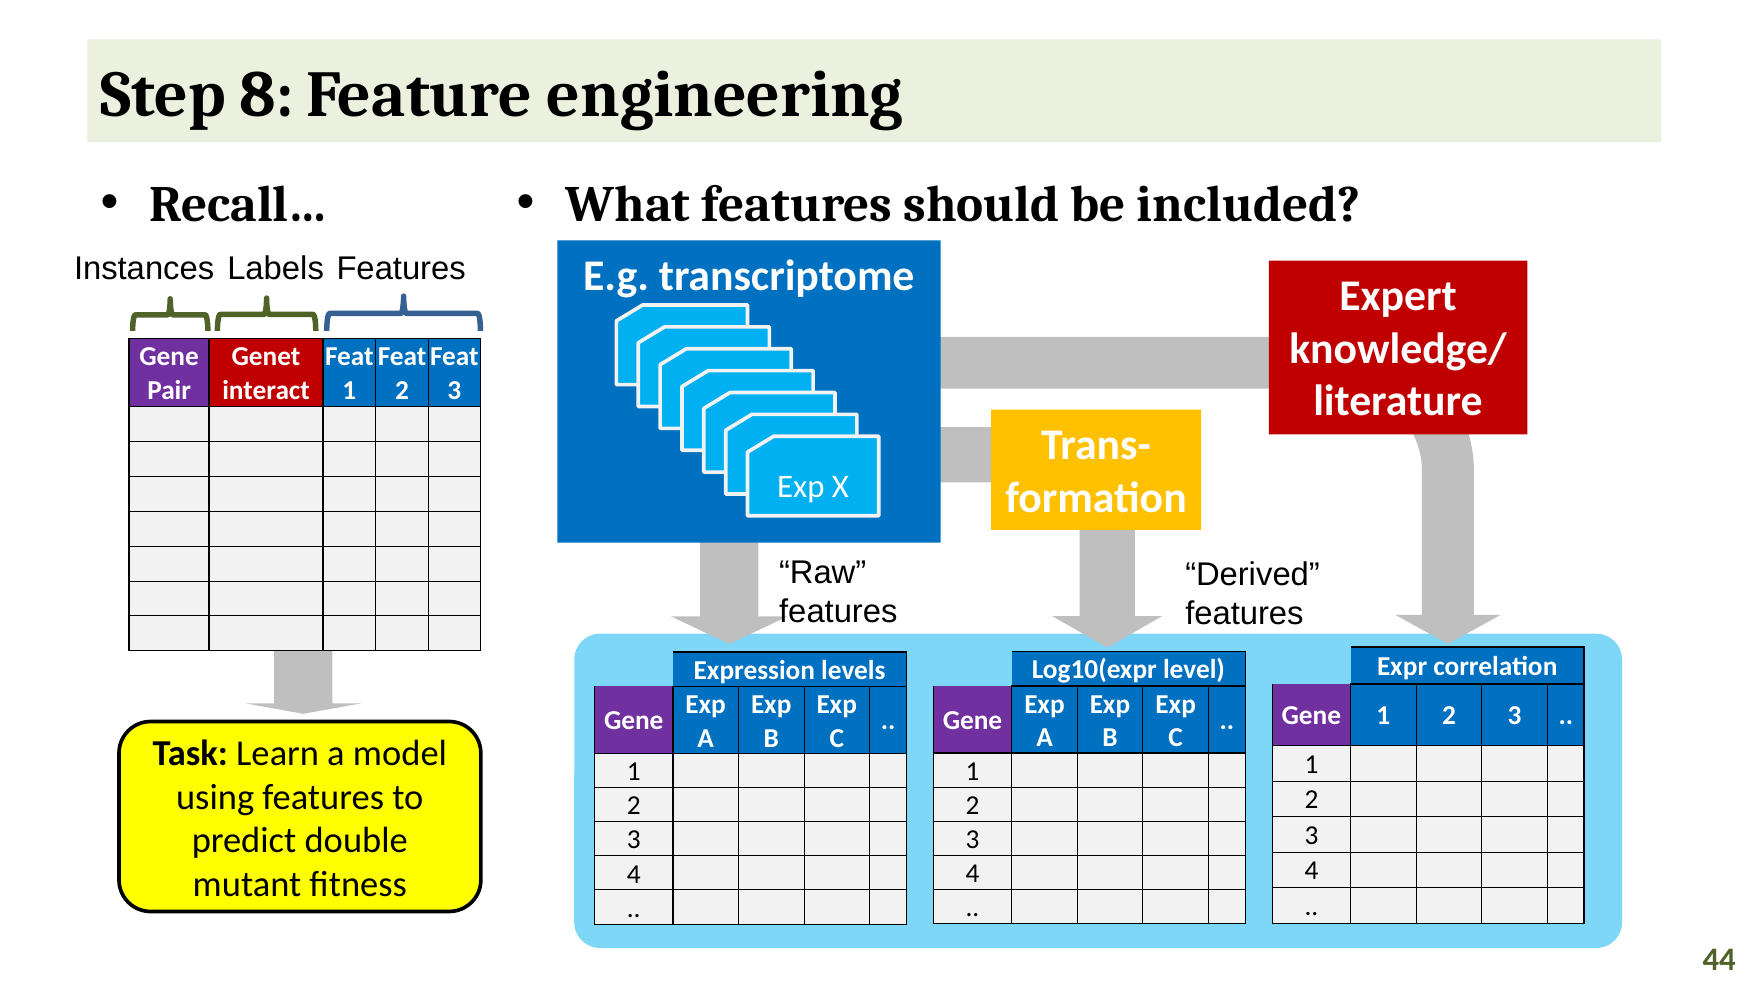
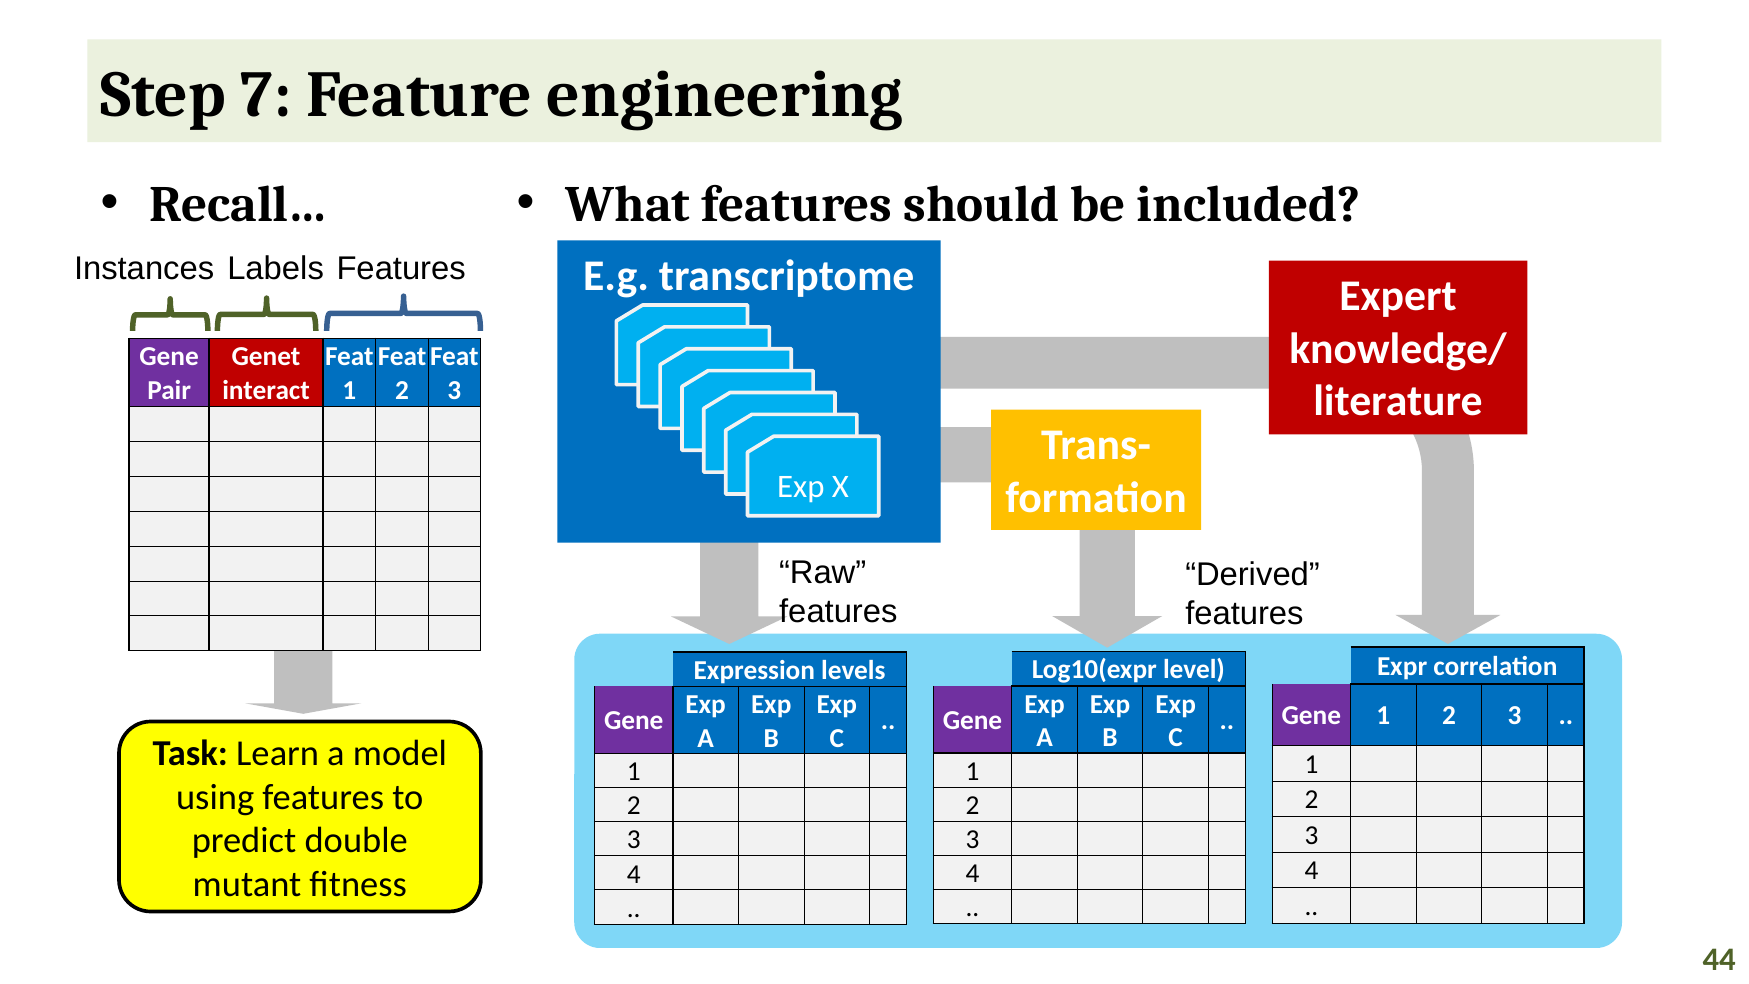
8: 8 -> 7
